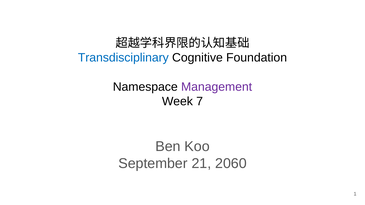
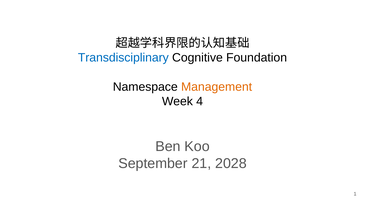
Management colour: purple -> orange
7: 7 -> 4
2060: 2060 -> 2028
